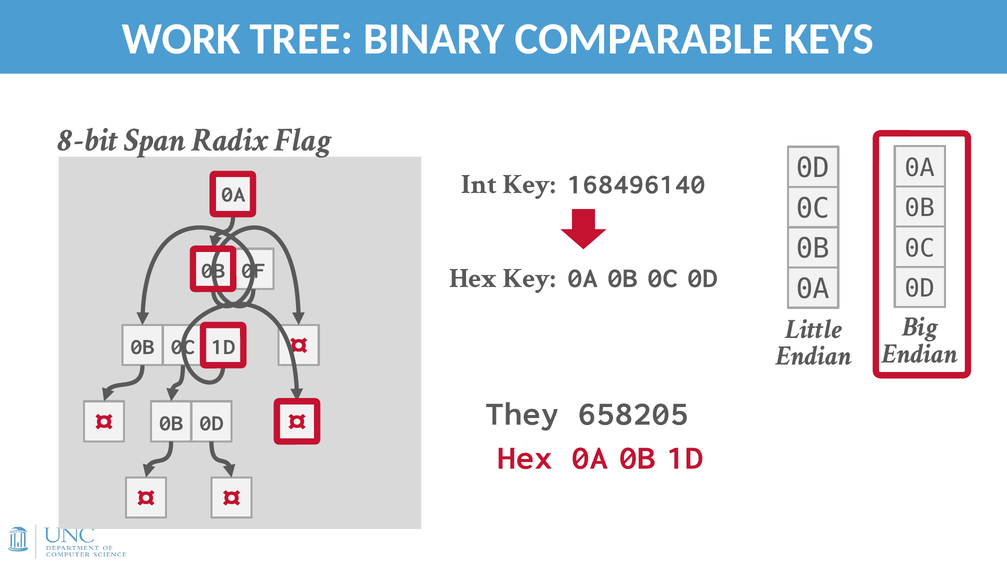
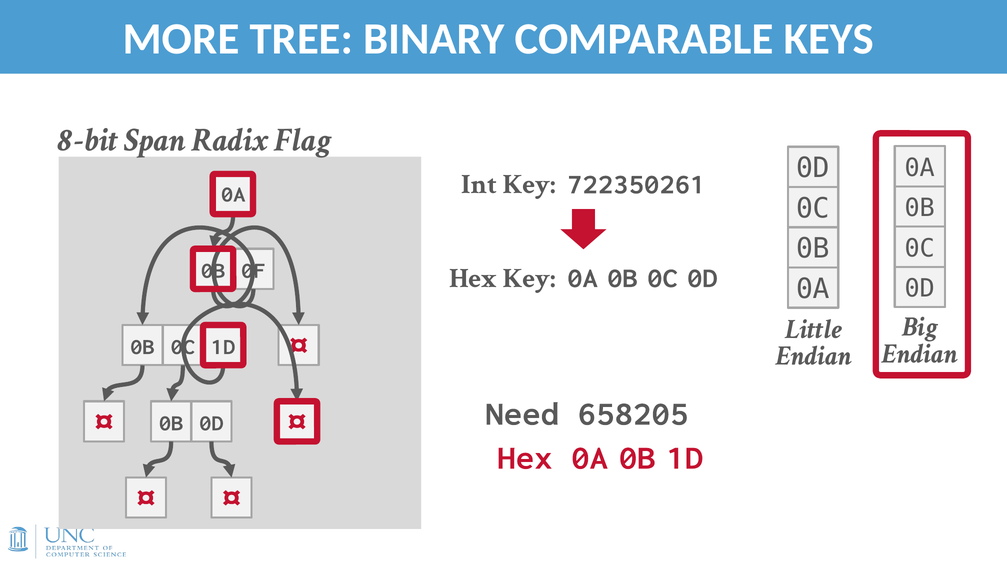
WORK: WORK -> MORE
168496140: 168496140 -> 722350261
They: They -> Need
